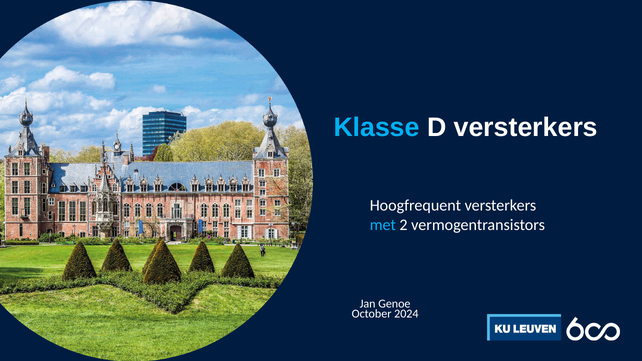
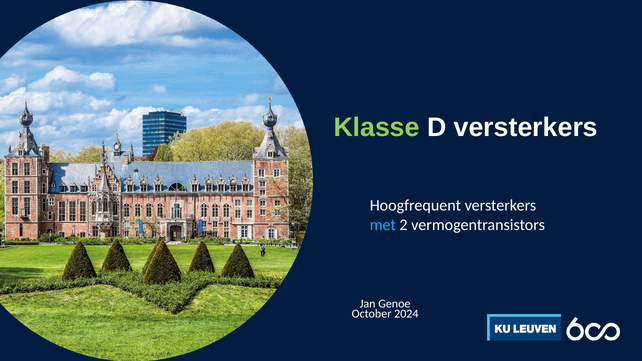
Klasse colour: light blue -> light green
